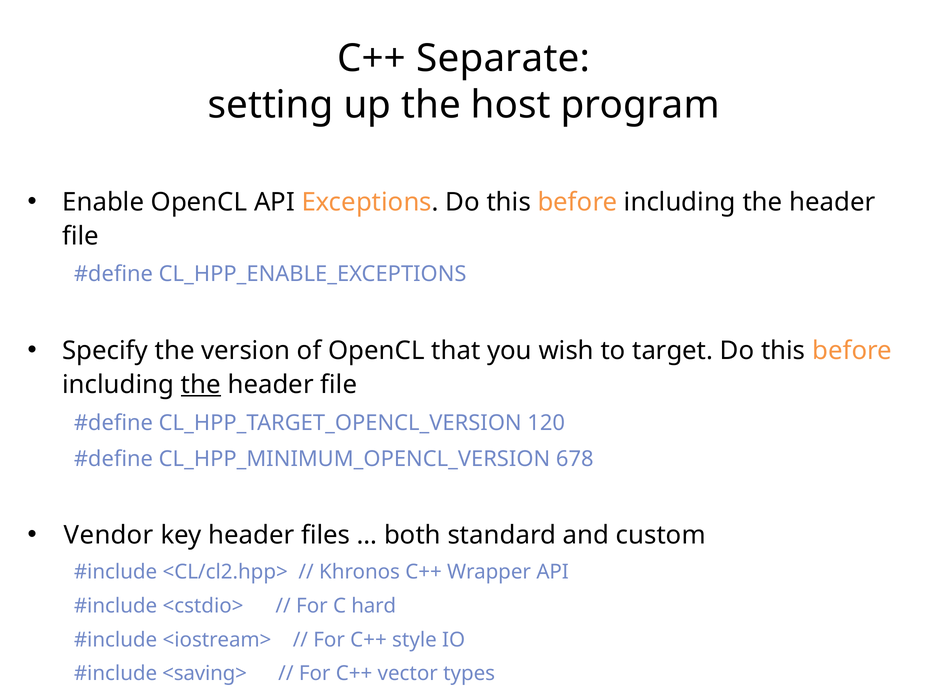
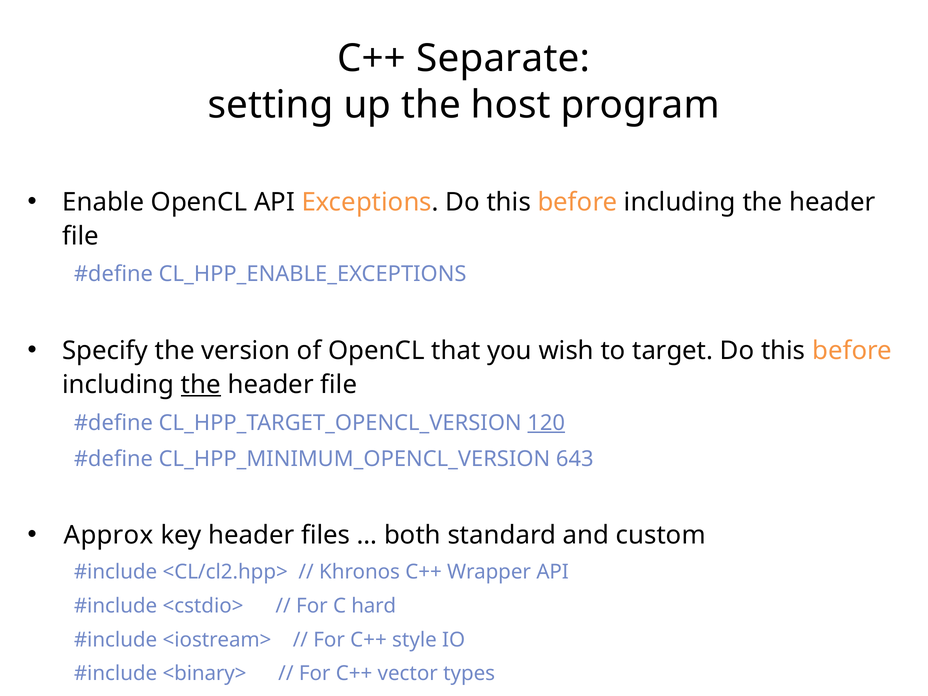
120 underline: none -> present
678: 678 -> 643
Vendor: Vendor -> Approx
<saving>: <saving> -> <binary>
